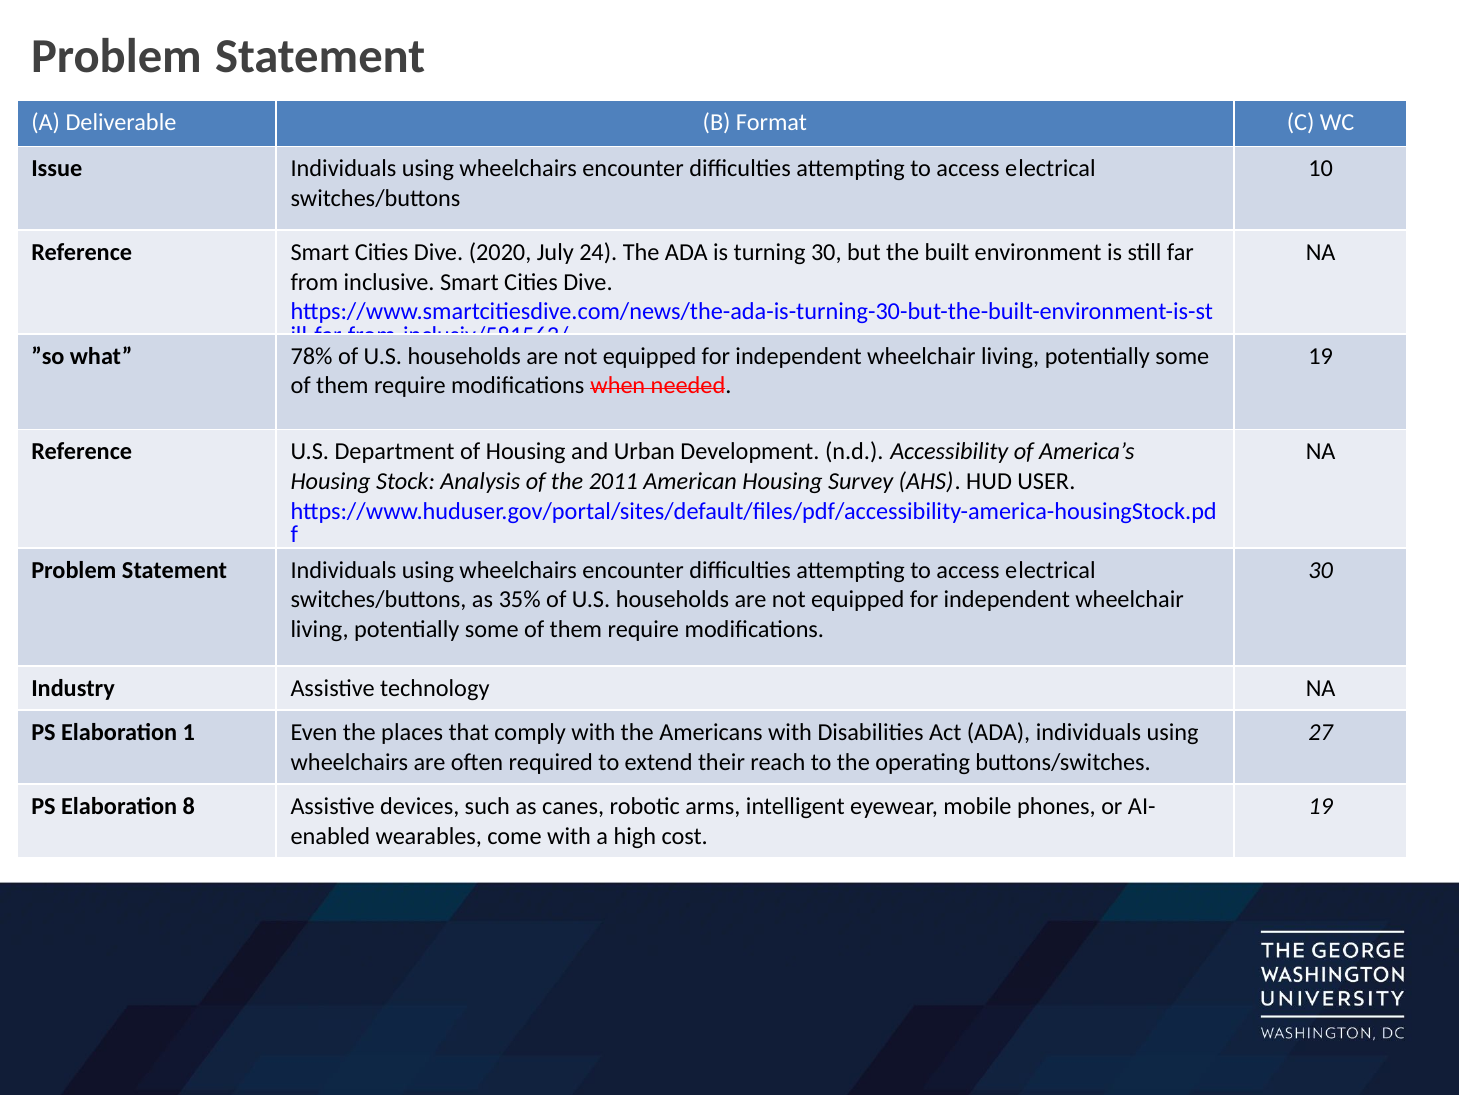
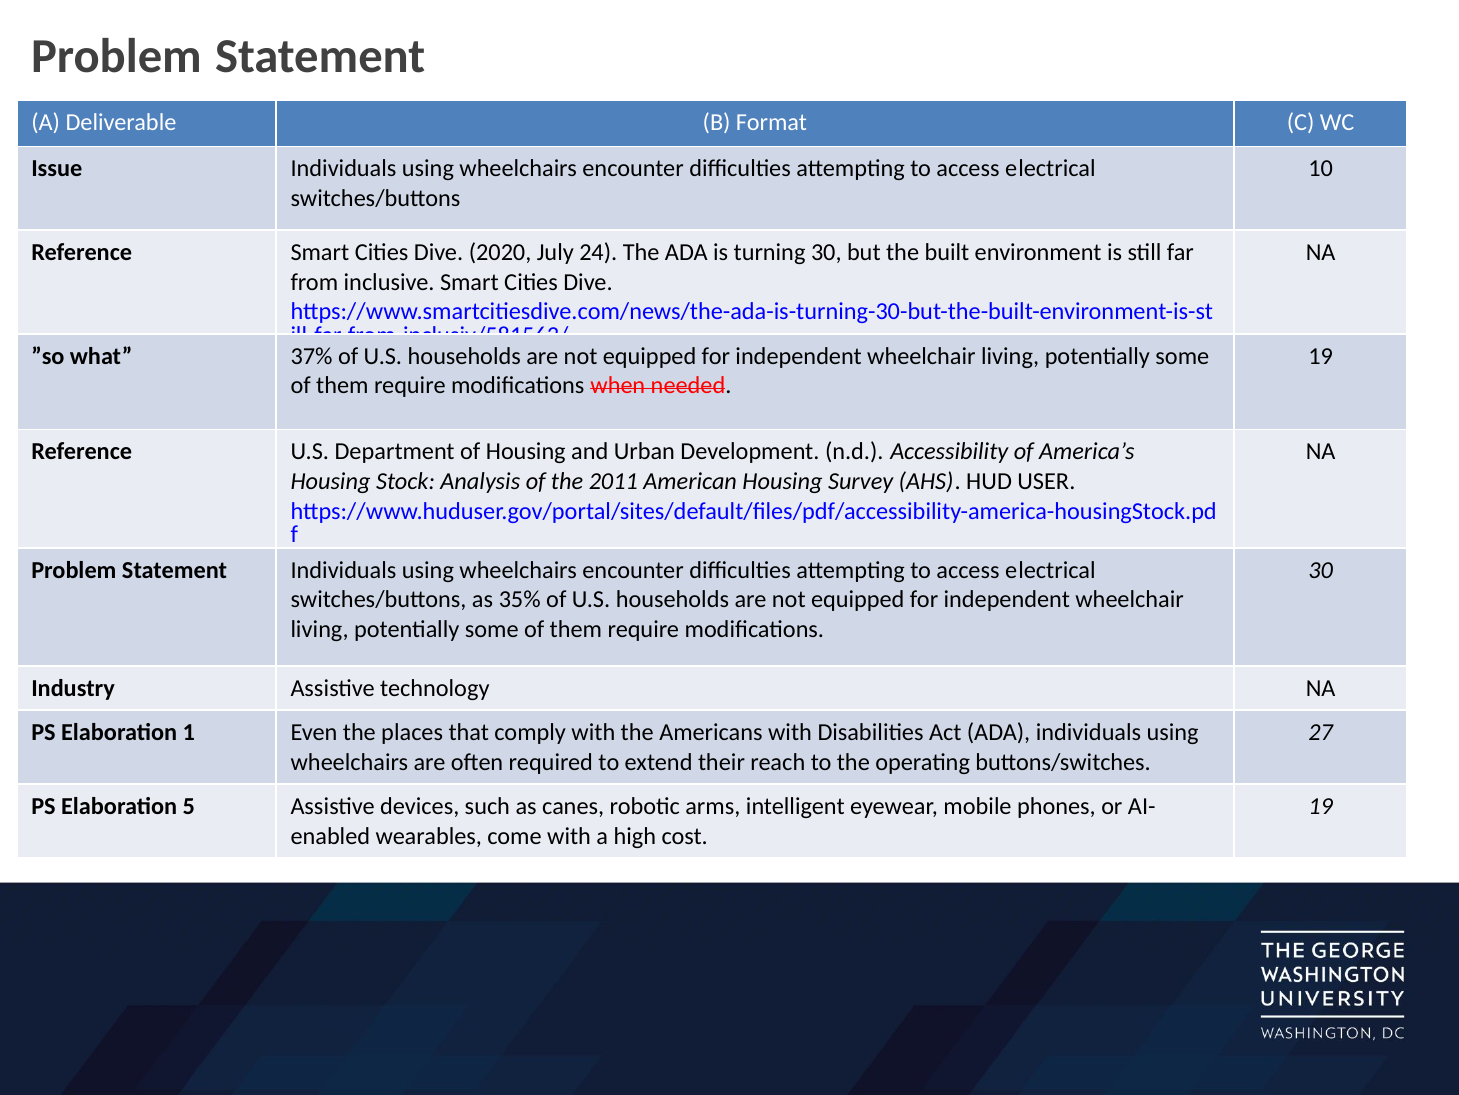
78%: 78% -> 37%
8: 8 -> 5
